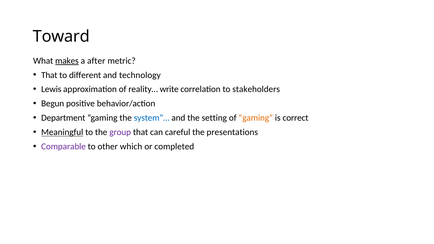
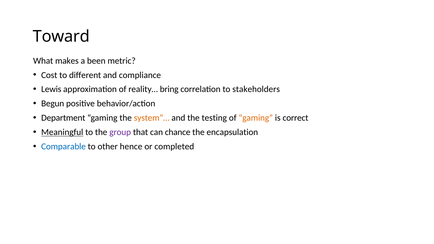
makes underline: present -> none
after: after -> been
That at (49, 75): That -> Cost
technology: technology -> compliance
write: write -> bring
system”… colour: blue -> orange
setting: setting -> testing
careful: careful -> chance
presentations: presentations -> encapsulation
Comparable colour: purple -> blue
which: which -> hence
